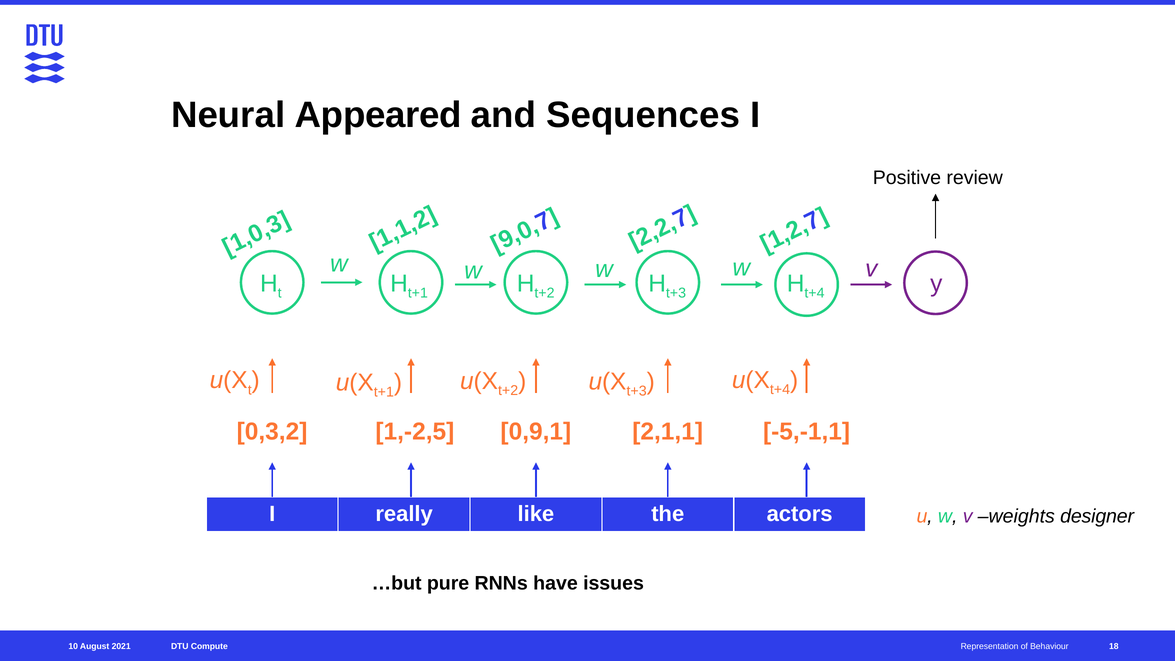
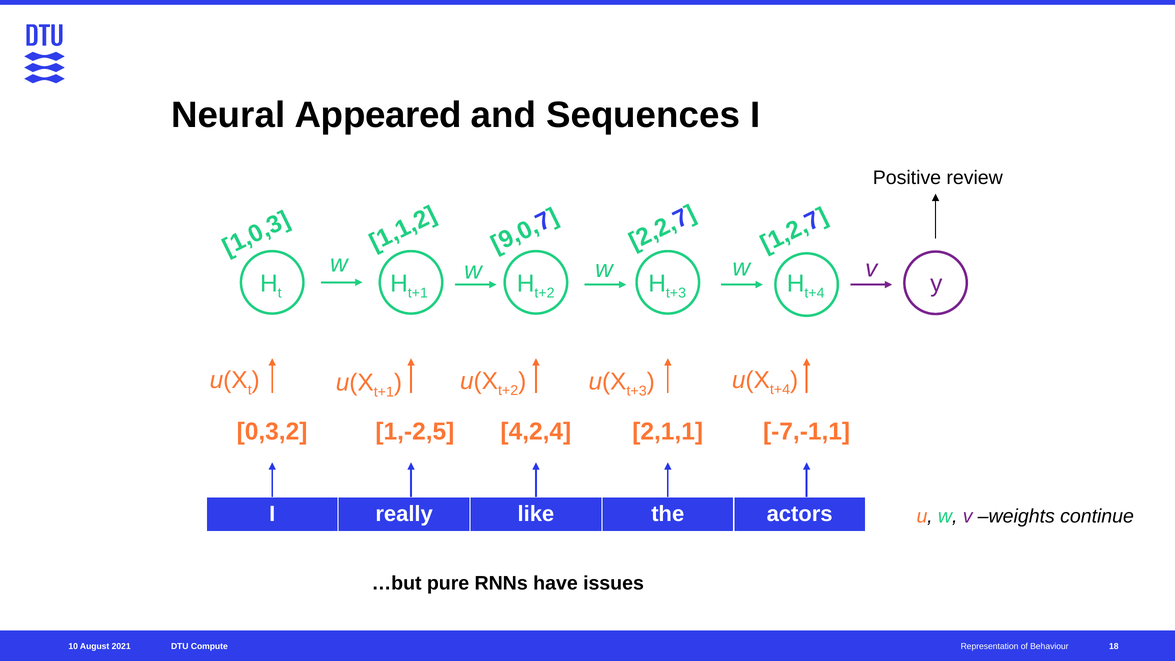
0,9,1: 0,9,1 -> 4,2,4
-5,-1,1: -5,-1,1 -> -7,-1,1
designer: designer -> continue
